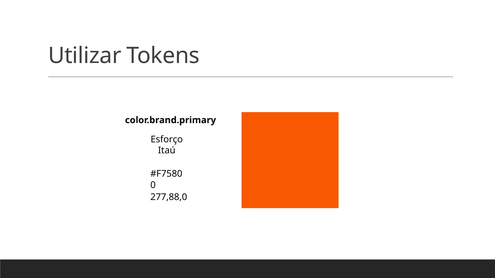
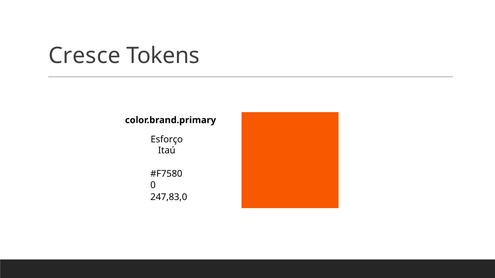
Utilizar: Utilizar -> Cresce
277,88,0: 277,88,0 -> 247,83,0
